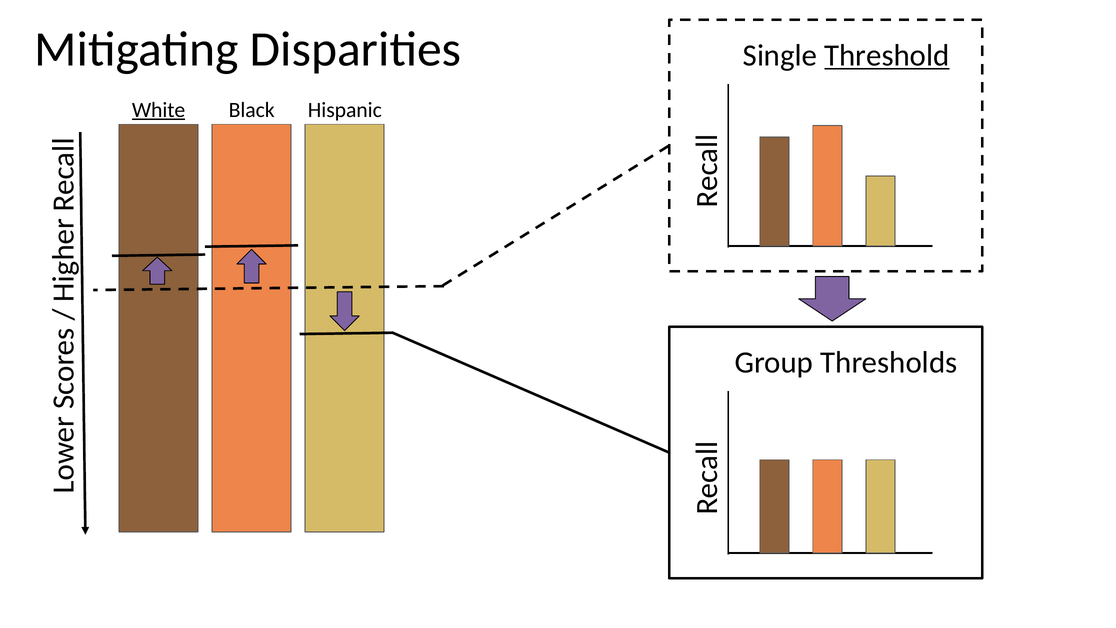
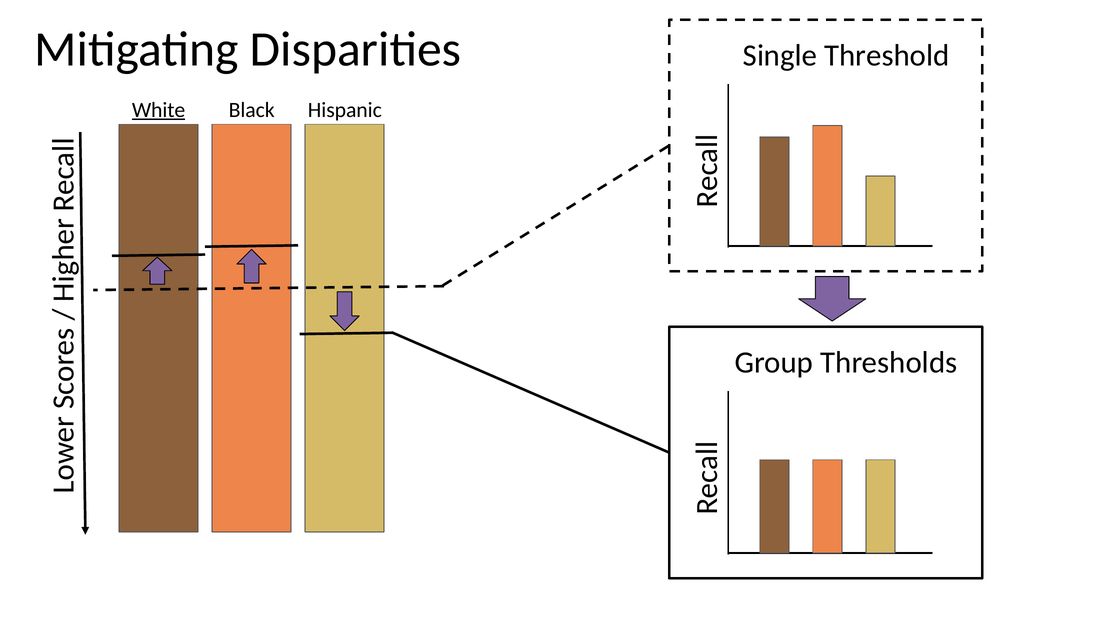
Threshold underline: present -> none
